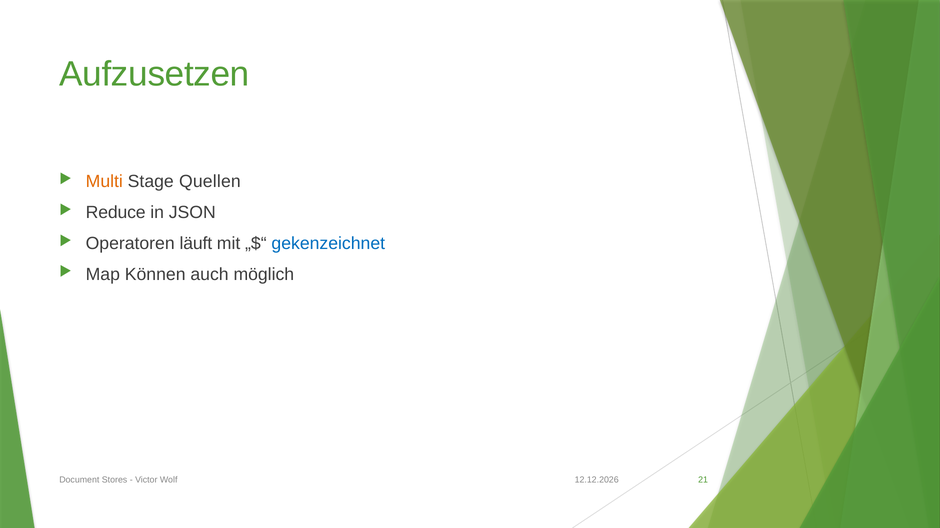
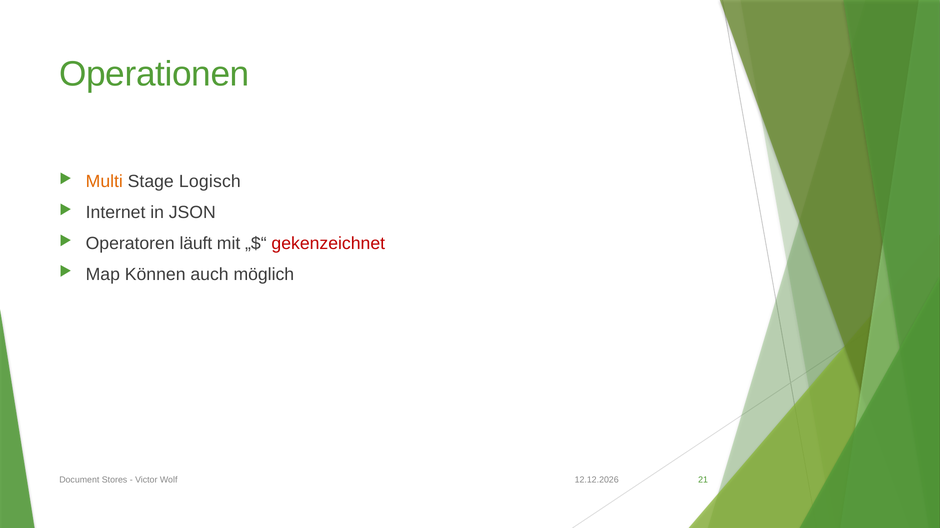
Aufzusetzen: Aufzusetzen -> Operationen
Quellen: Quellen -> Logisch
Reduce: Reduce -> Internet
gekenzeichnet colour: blue -> red
